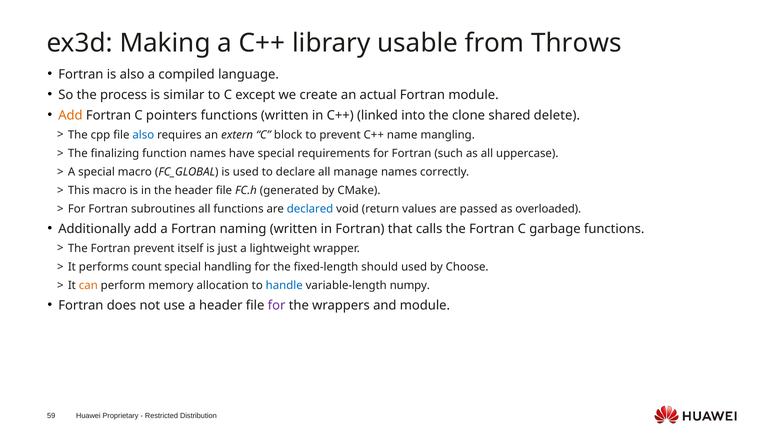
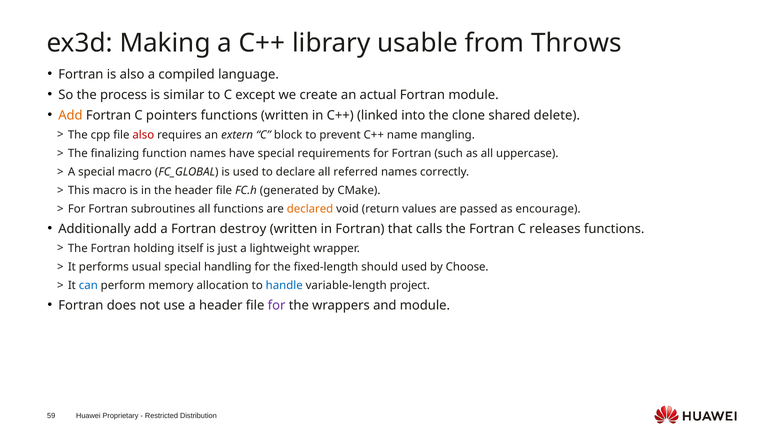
also at (143, 135) colour: blue -> red
manage: manage -> referred
declared colour: blue -> orange
overloaded: overloaded -> encourage
naming: naming -> destroy
garbage: garbage -> releases
Fortran prevent: prevent -> holding
count: count -> usual
can colour: orange -> blue
numpy: numpy -> project
